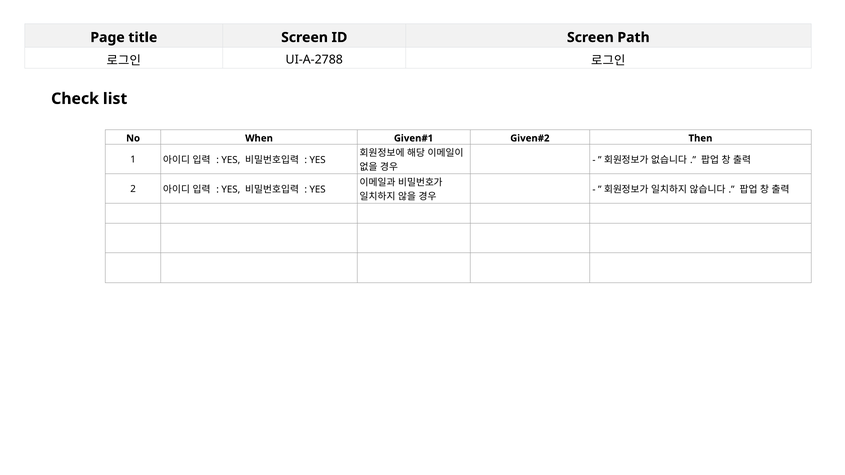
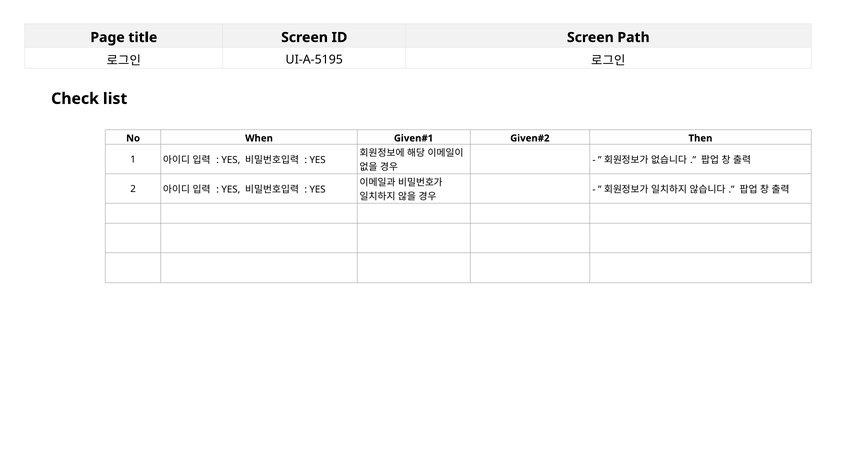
UI-A-2788: UI-A-2788 -> UI-A-5195
